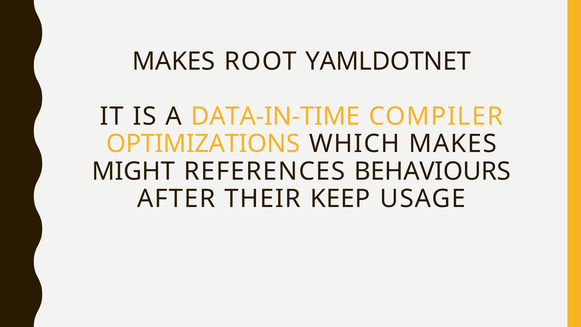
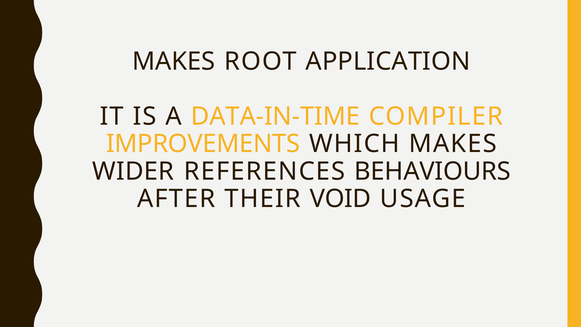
YAMLDOTNET: YAMLDOTNET -> APPLICATION
OPTIMIZATIONS: OPTIMIZATIONS -> IMPROVEMENTS
MIGHT: MIGHT -> WIDER
KEEP: KEEP -> VOID
